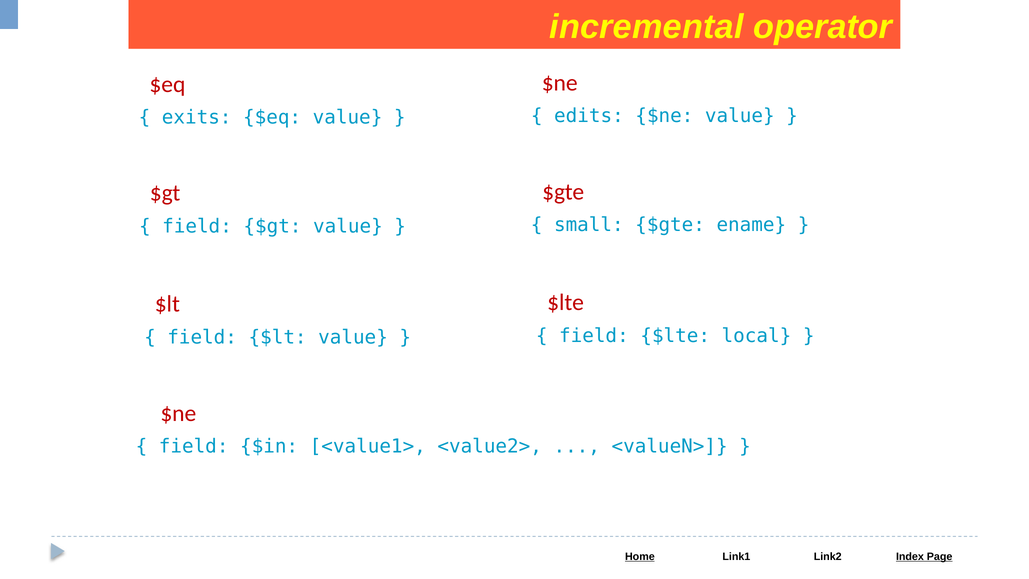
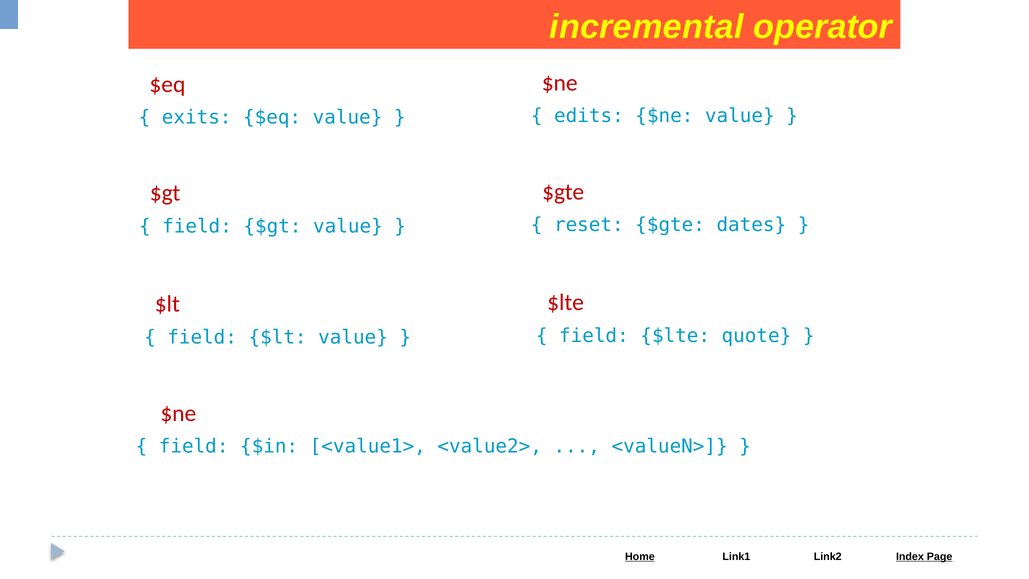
small: small -> reset
ename: ename -> dates
local: local -> quote
